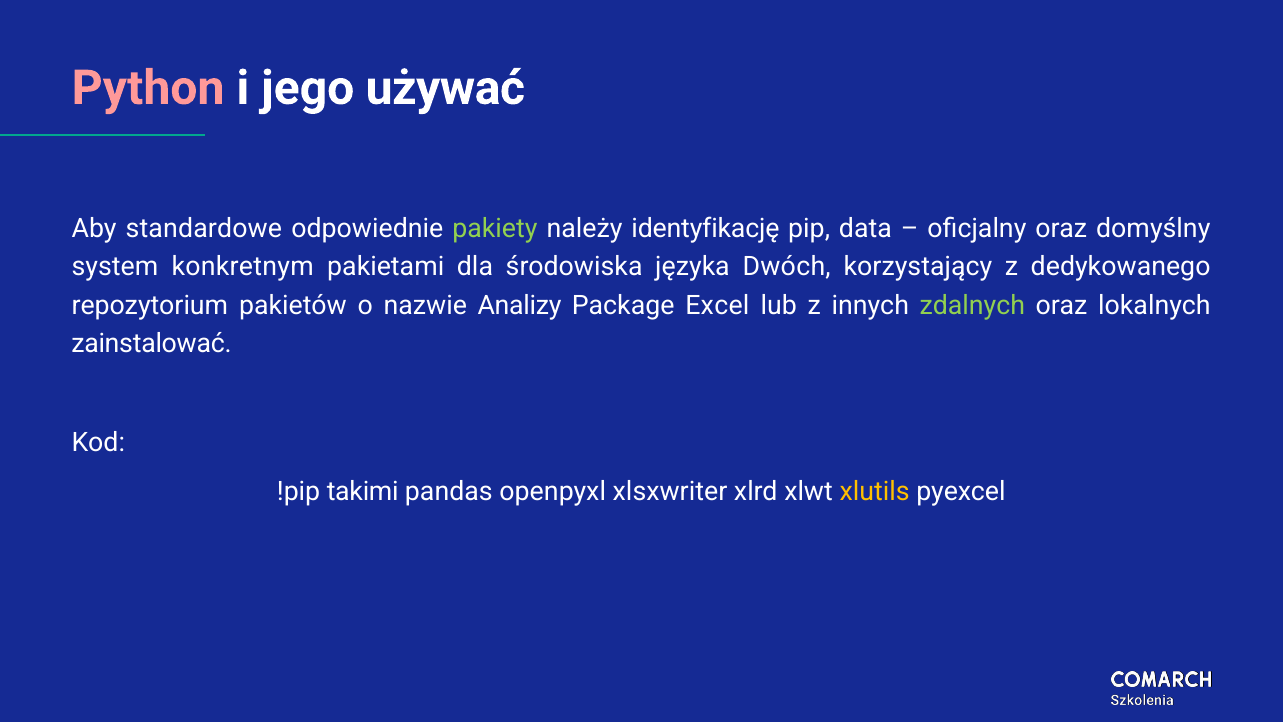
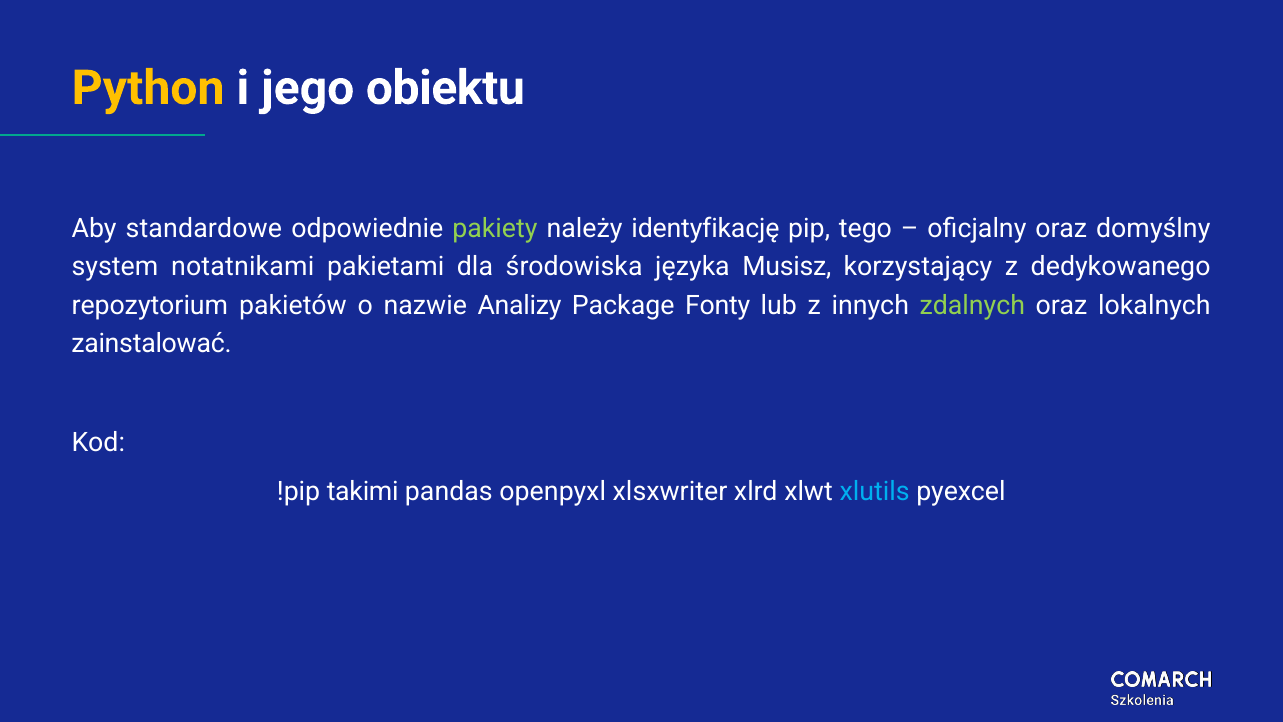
Python colour: pink -> yellow
używać: używać -> obiektu
data: data -> tego
konkretnym: konkretnym -> notatnikami
Dwóch: Dwóch -> Musisz
Excel: Excel -> Fonty
xlutils colour: yellow -> light blue
